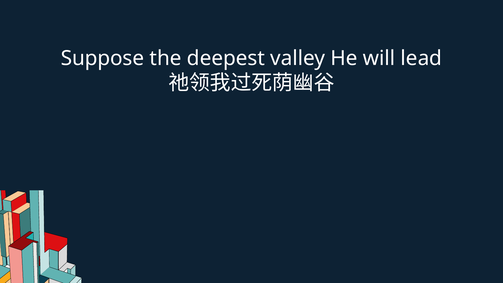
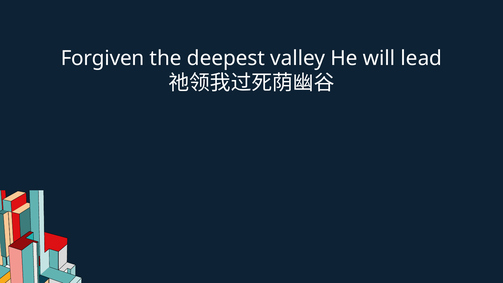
Suppose: Suppose -> Forgiven
